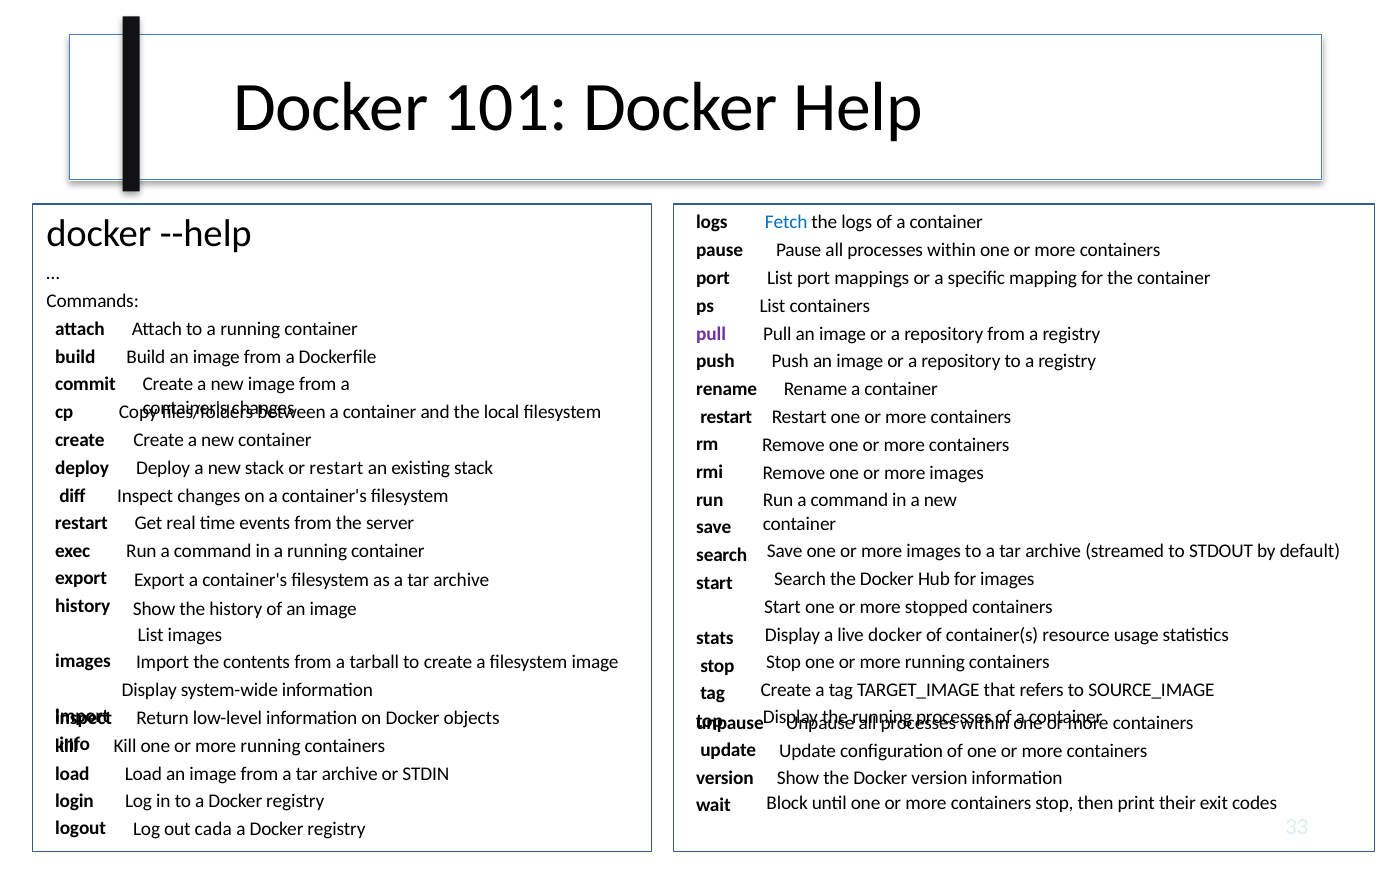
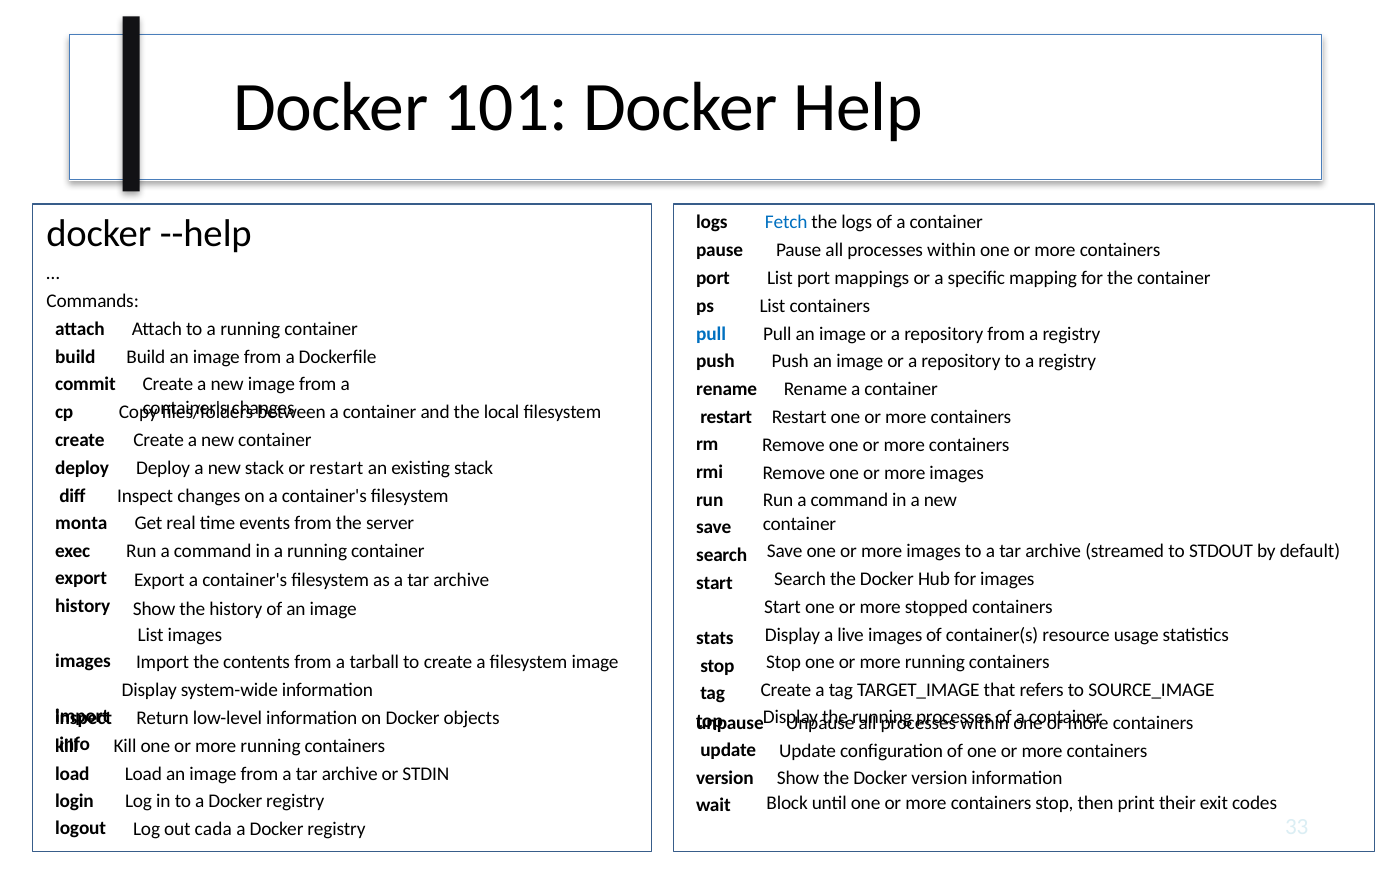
pull at (711, 334) colour: purple -> blue
restart at (81, 524): restart -> monta
live docker: docker -> images
